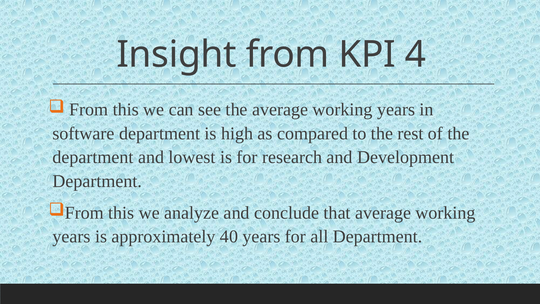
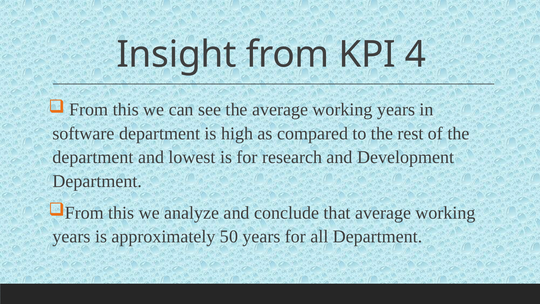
40: 40 -> 50
